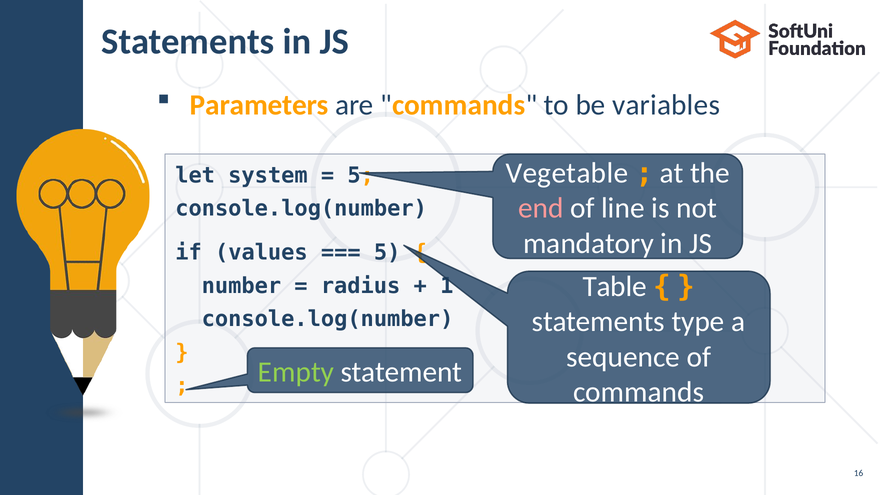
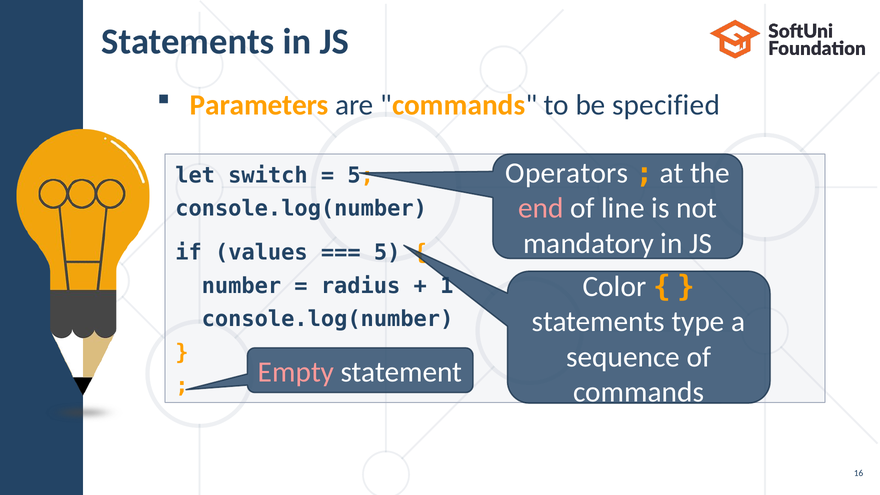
variables: variables -> specified
Vegetable: Vegetable -> Operators
system: system -> switch
Table: Table -> Color
Empty colour: light green -> pink
